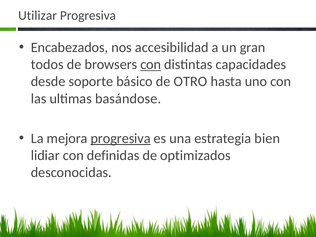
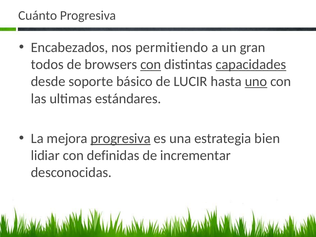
Utilizar: Utilizar -> Cuánto
accesibilidad: accesibilidad -> permitiendo
capacidades underline: none -> present
OTRO: OTRO -> LUCIR
uno underline: none -> present
basándose: basándose -> estándares
optimizados: optimizados -> incrementar
